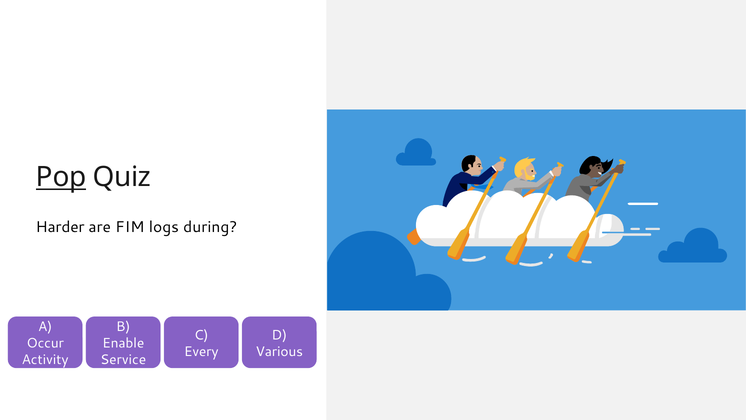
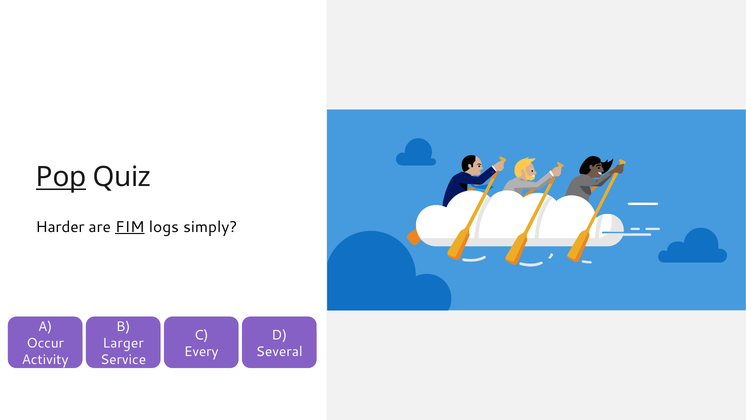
FIM underline: none -> present
during: during -> simply
Enable: Enable -> Larger
Various: Various -> Several
